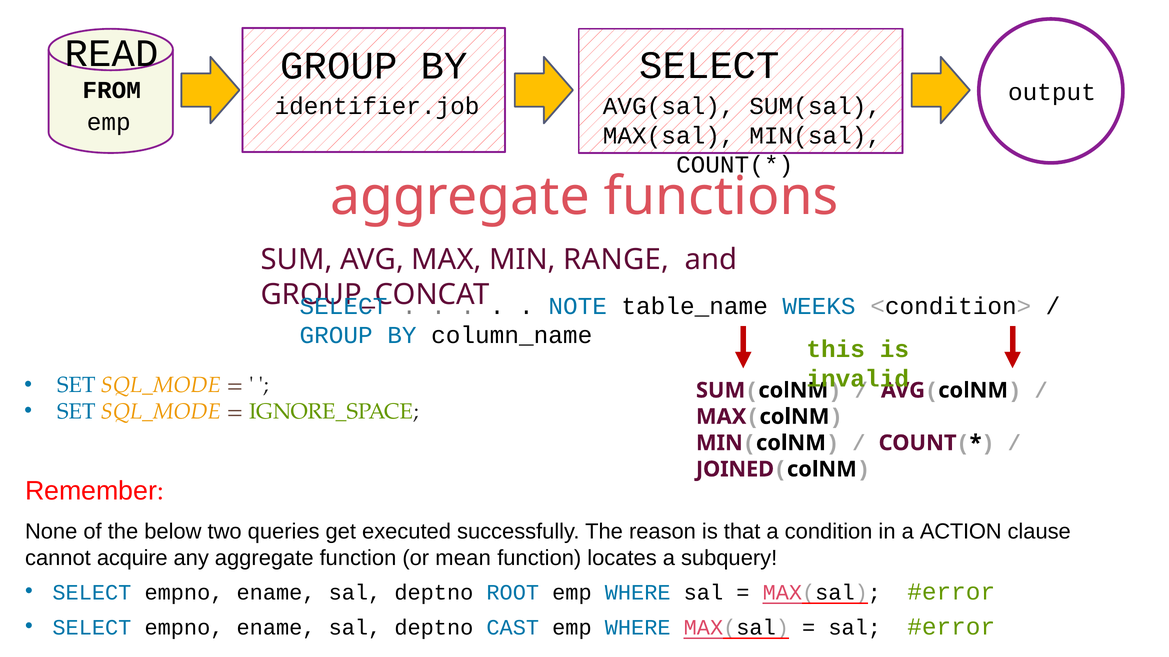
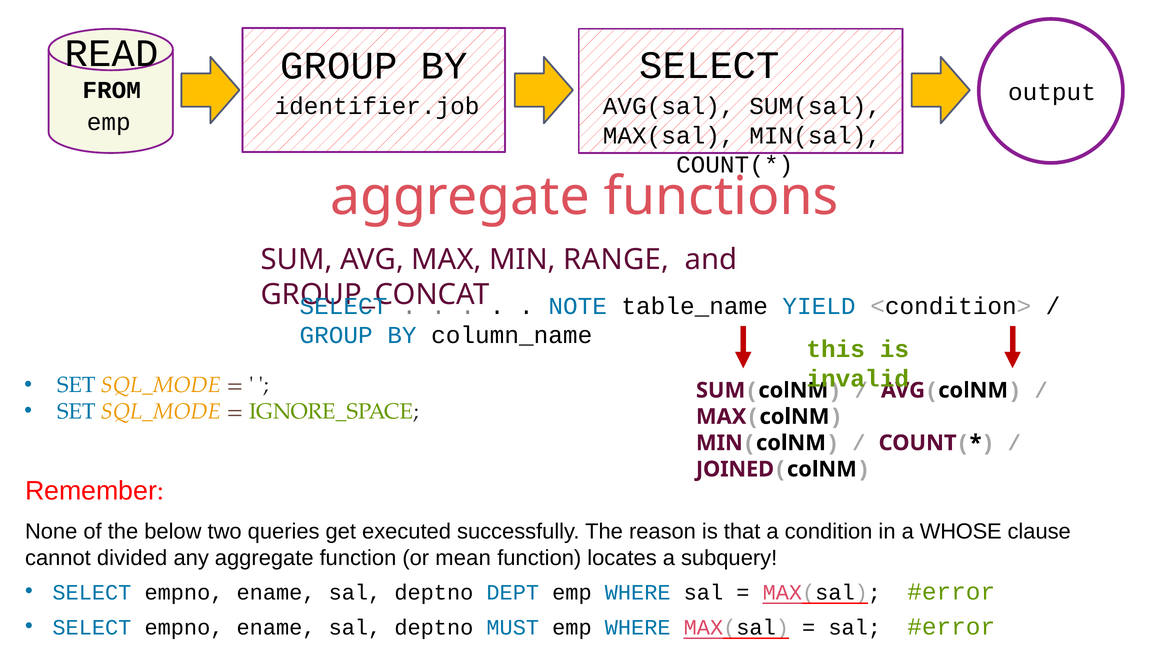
WEEKS: WEEKS -> YIELD
ACTION: ACTION -> WHOSE
acquire: acquire -> divided
ROOT: ROOT -> DEPT
CAST: CAST -> MUST
